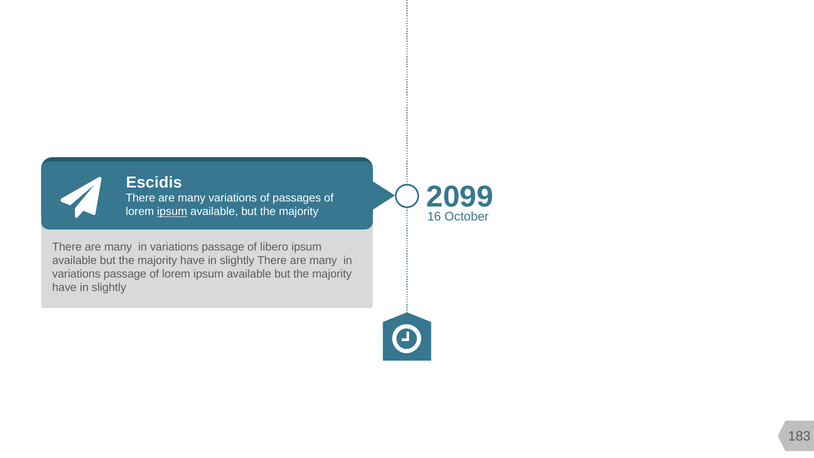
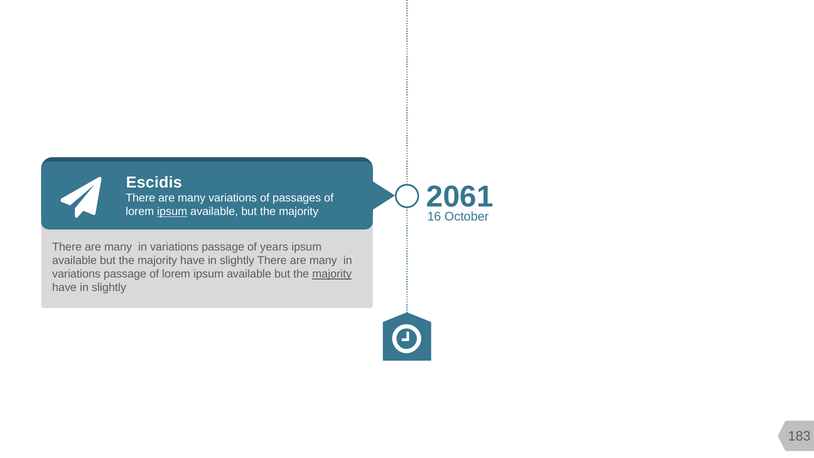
2099: 2099 -> 2061
libero: libero -> years
majority at (332, 274) underline: none -> present
